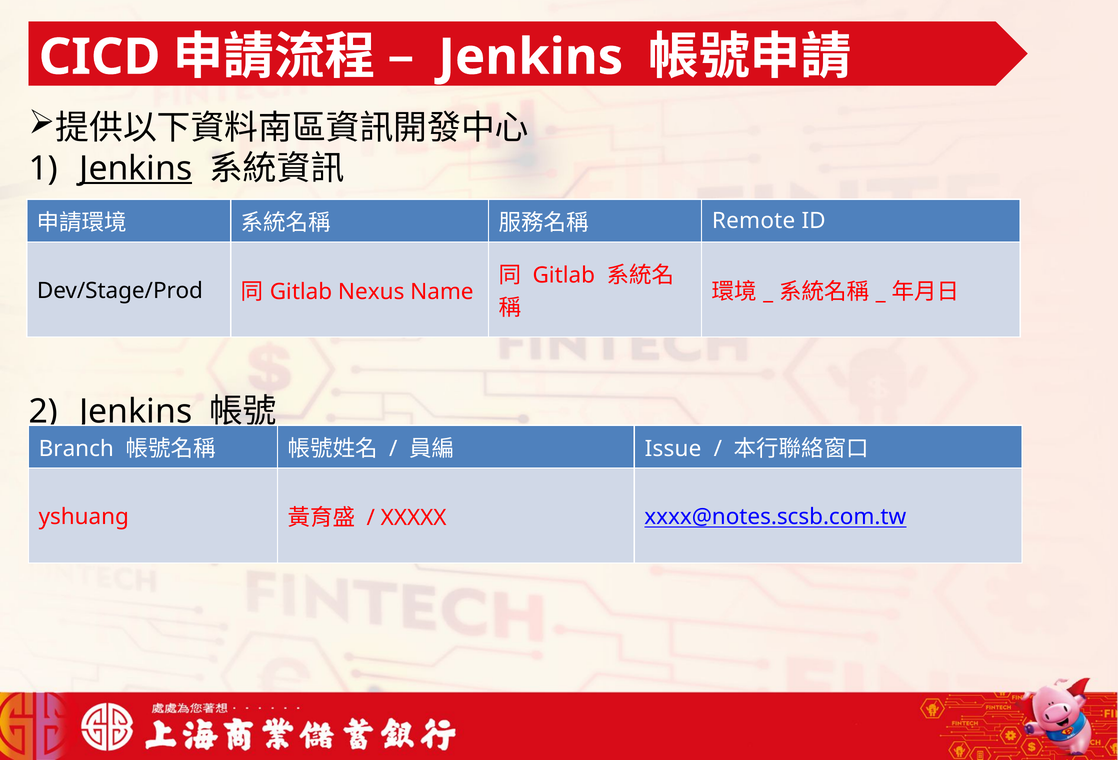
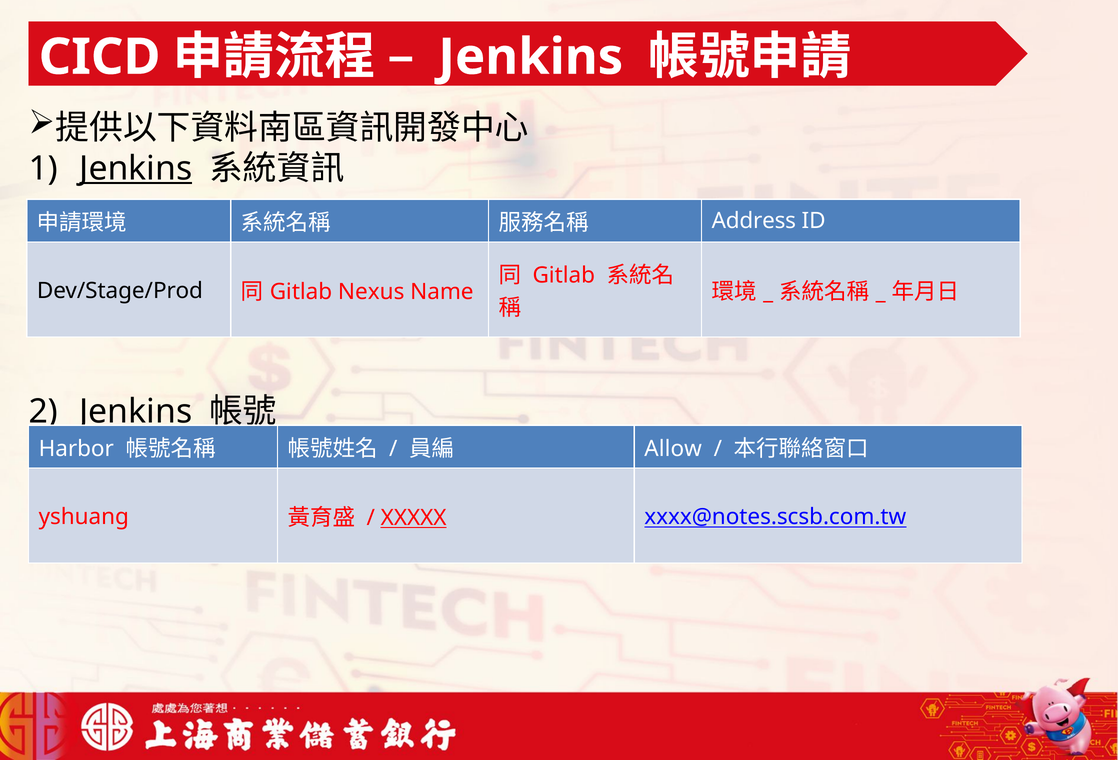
Remote: Remote -> Address
Branch: Branch -> Harbor
Issue: Issue -> Allow
XXXXX underline: none -> present
